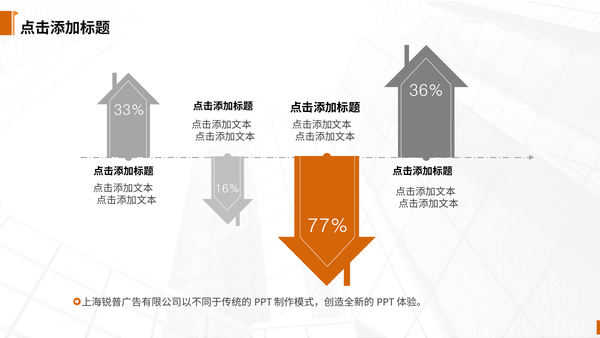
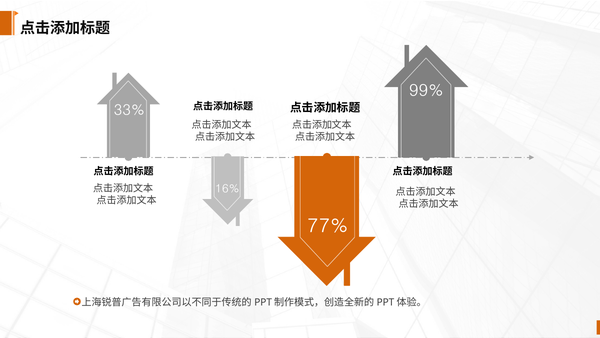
36%: 36% -> 99%
